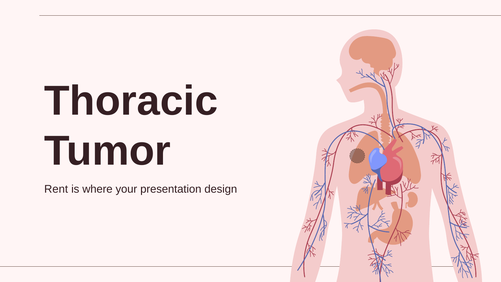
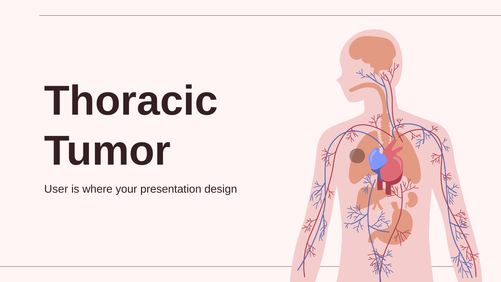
Rent: Rent -> User
